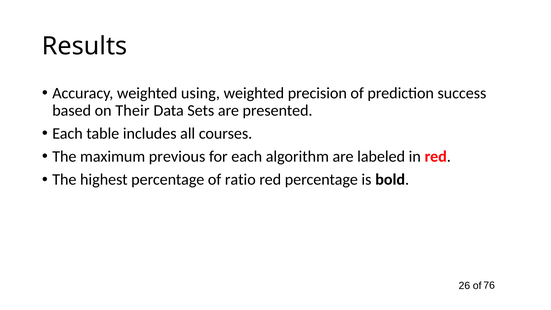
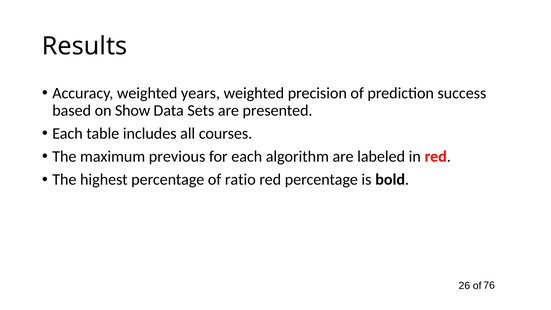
using: using -> years
Their: Their -> Show
